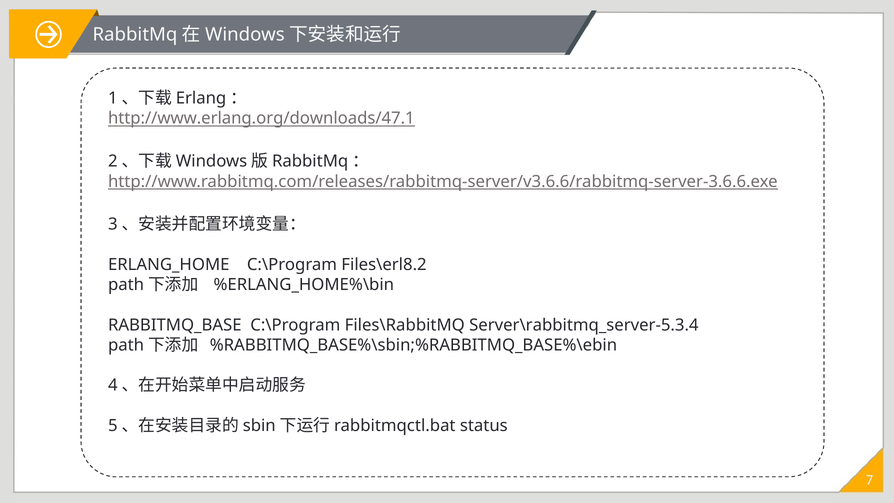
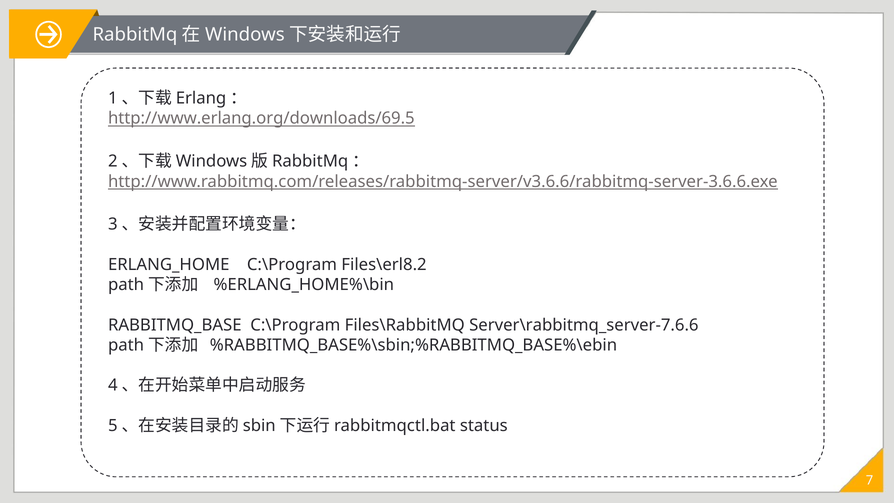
http://www.erlang.org/downloads/47.1: http://www.erlang.org/downloads/47.1 -> http://www.erlang.org/downloads/69.5
Server\rabbitmq_server-5.3.4: Server\rabbitmq_server-5.3.4 -> Server\rabbitmq_server-7.6.6
